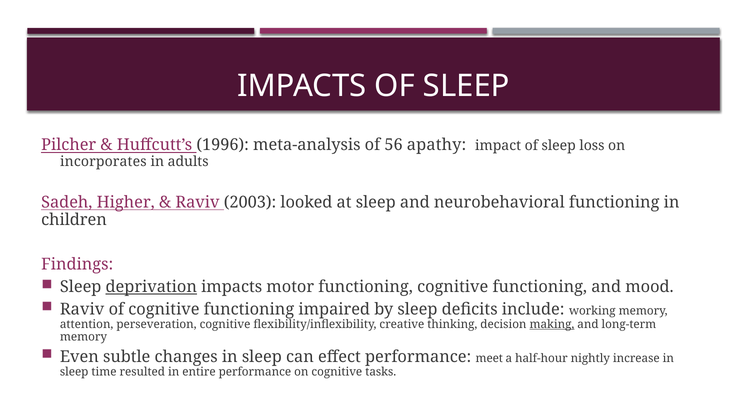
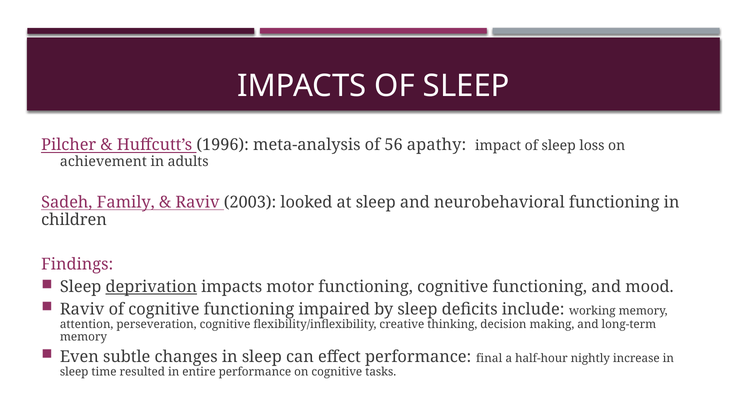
incorporates: incorporates -> achievement
Higher: Higher -> Family
making underline: present -> none
meet: meet -> final
